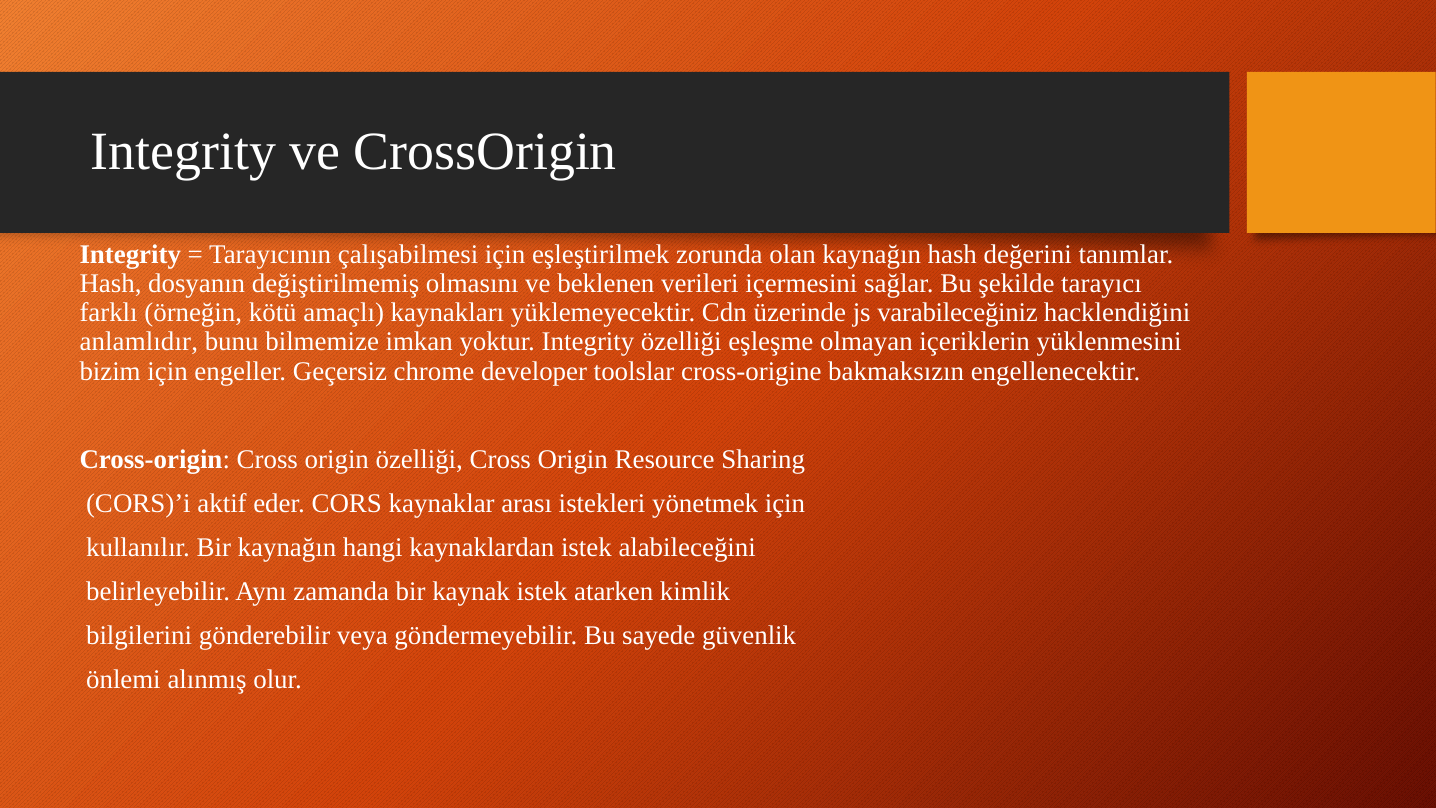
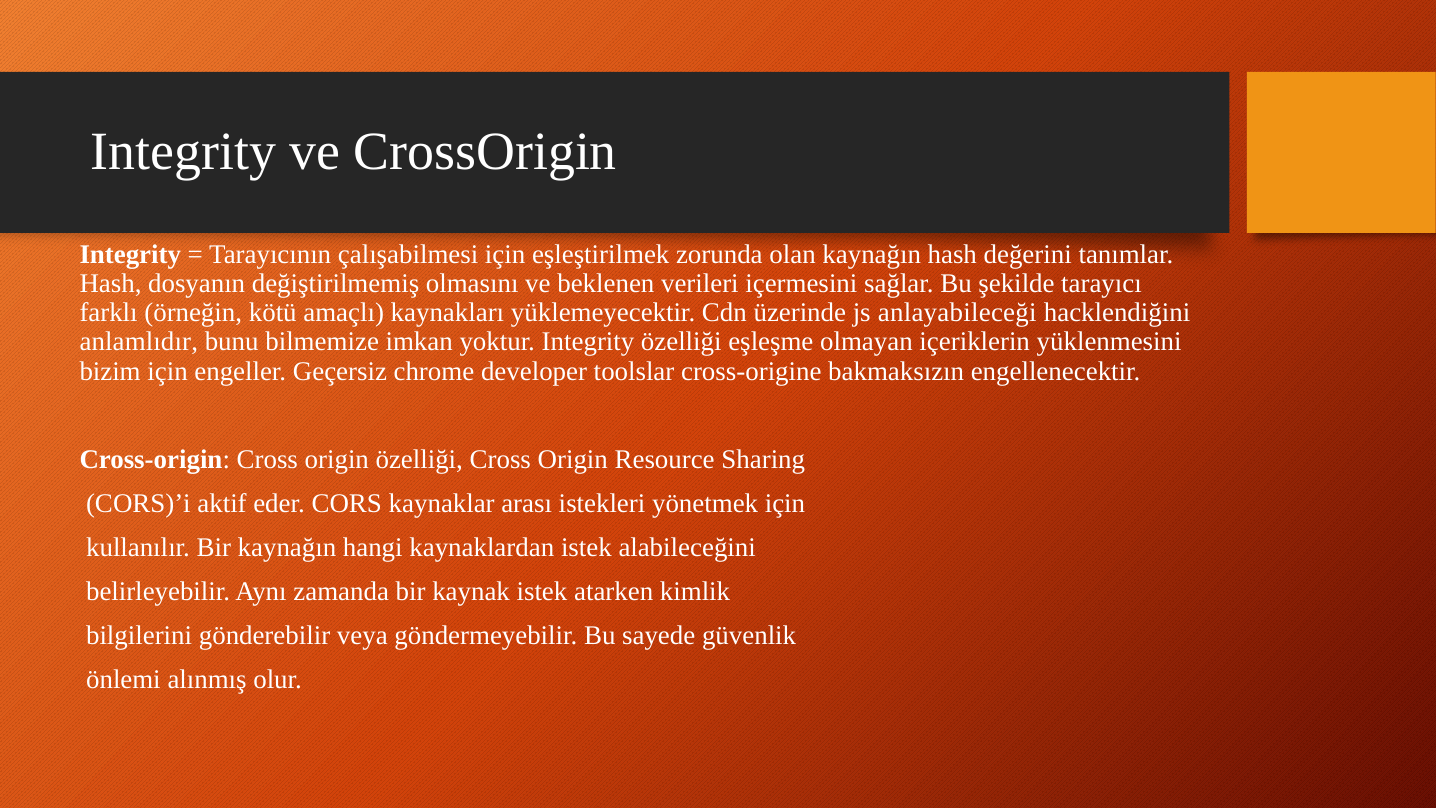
varabileceğiniz: varabileceğiniz -> anlayabileceği
